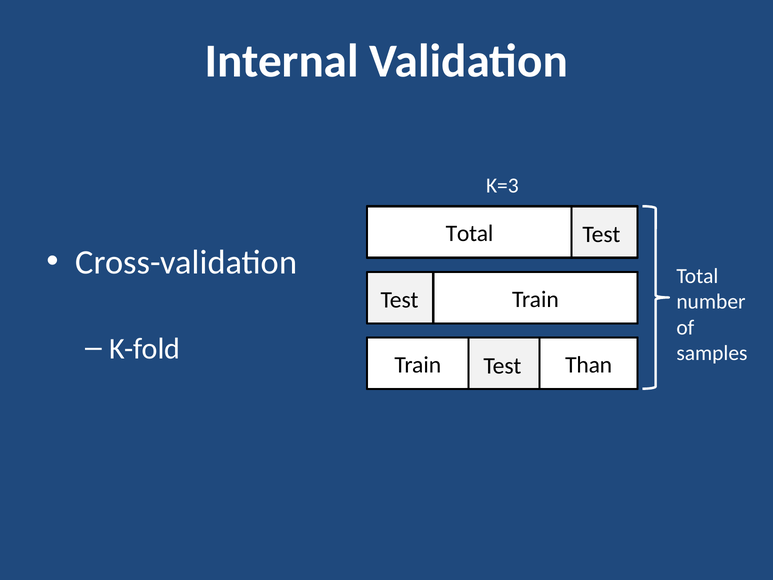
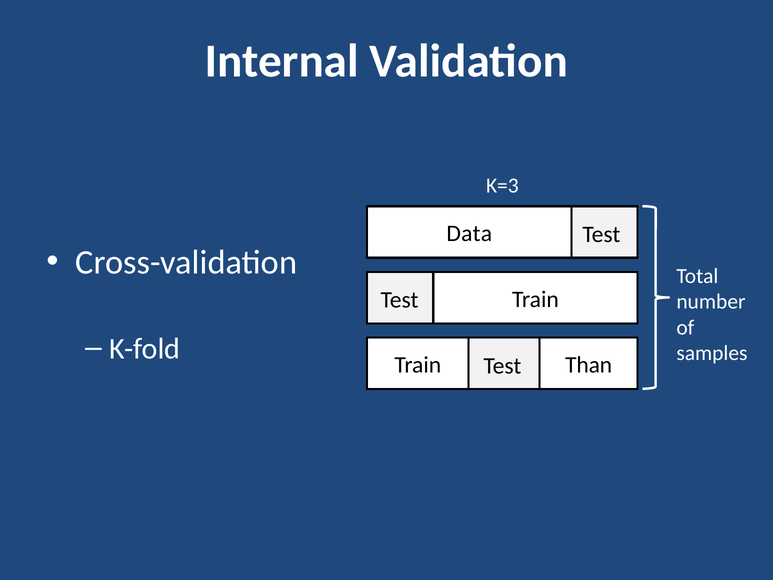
Total at (469, 234): Total -> Data
